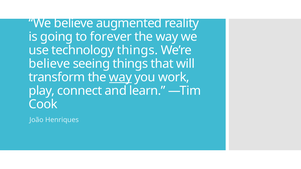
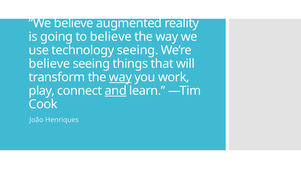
to forever: forever -> believe
technology things: things -> seeing
and underline: none -> present
